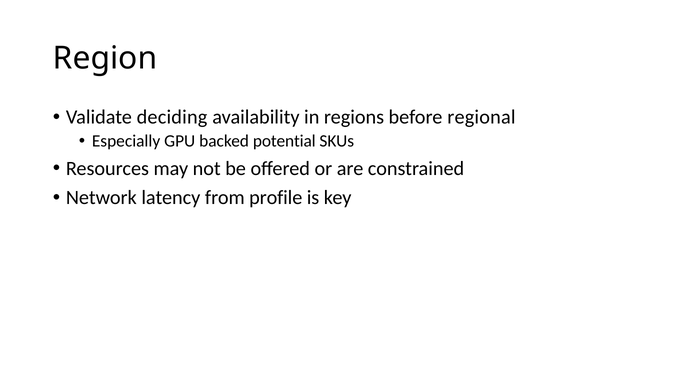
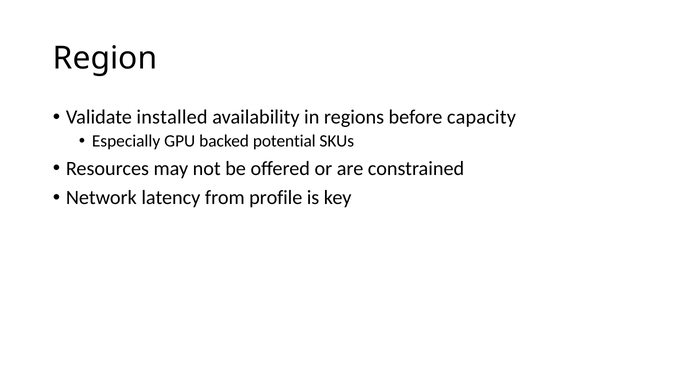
deciding: deciding -> installed
regional: regional -> capacity
